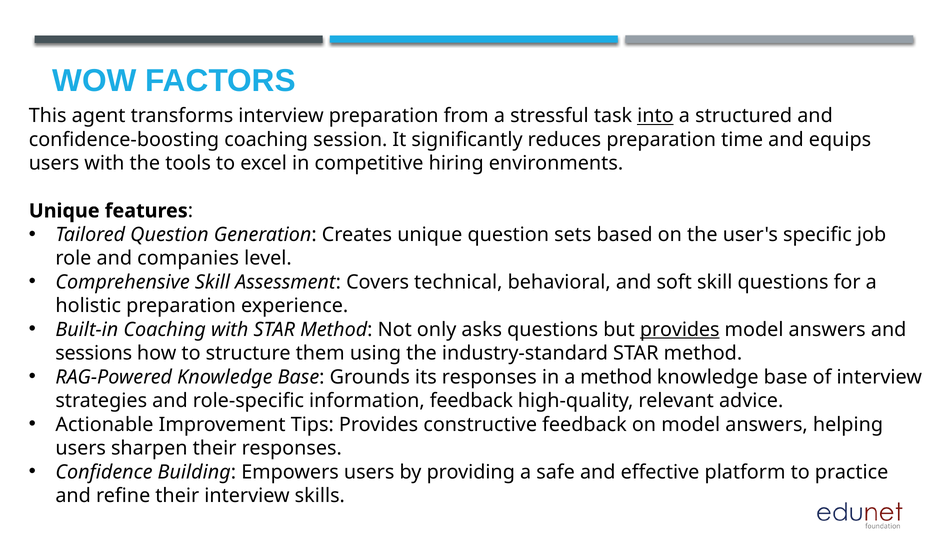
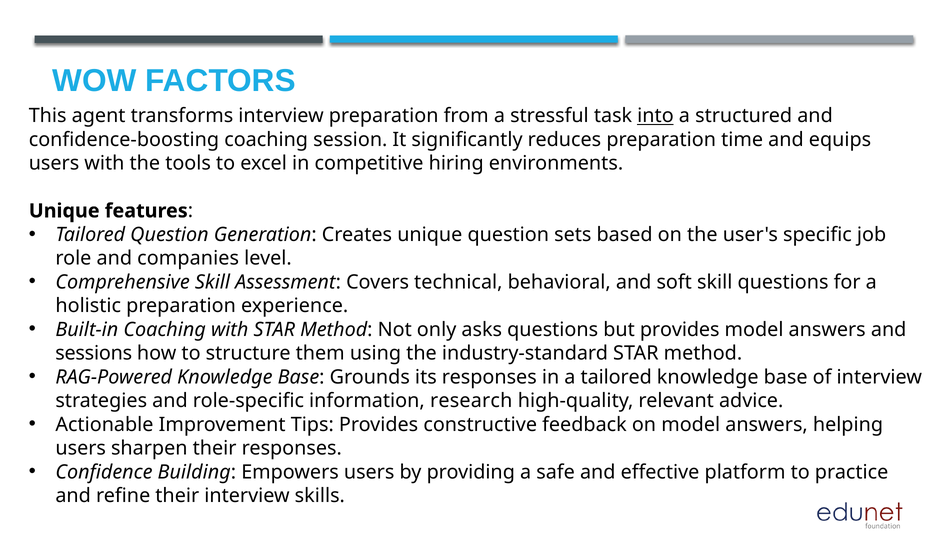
provides at (680, 329) underline: present -> none
a method: method -> tailored
information feedback: feedback -> research
